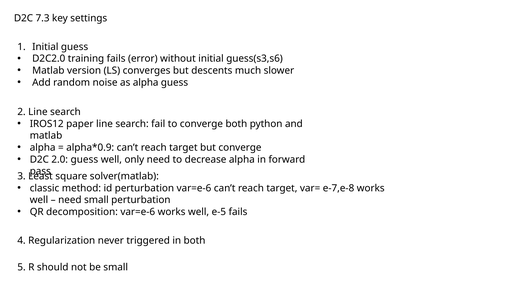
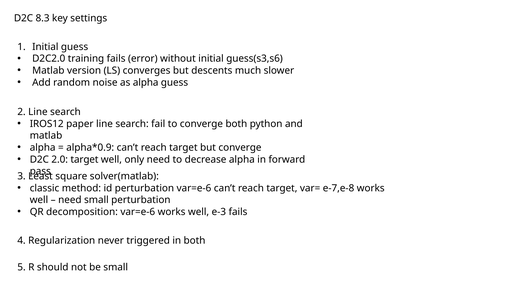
7.3: 7.3 -> 8.3
2.0 guess: guess -> target
e-5: e-5 -> e-3
